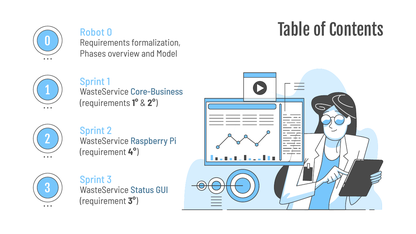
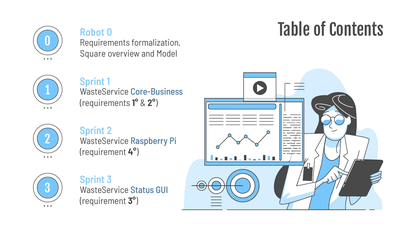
Phases: Phases -> Square
